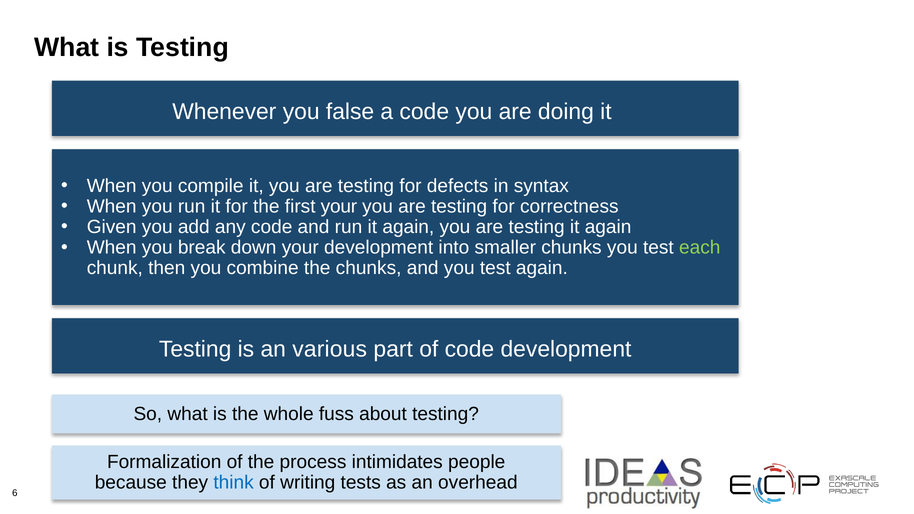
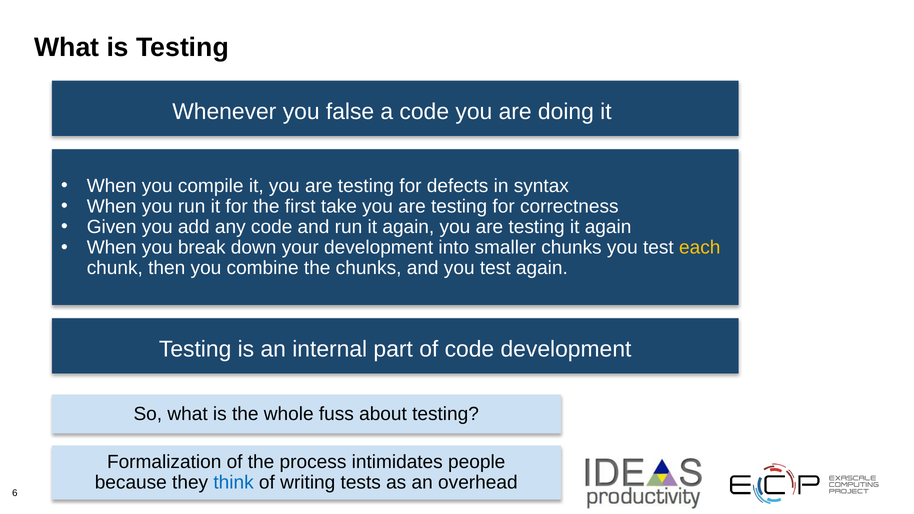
first your: your -> take
each colour: light green -> yellow
various: various -> internal
